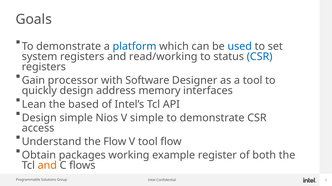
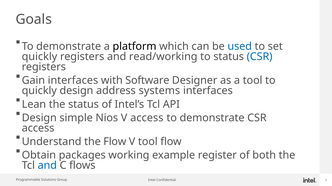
platform colour: blue -> black
system at (40, 57): system -> quickly
Gain processor: processor -> interfaces
memory: memory -> systems
the based: based -> status
V simple: simple -> access
and at (47, 166) colour: orange -> blue
